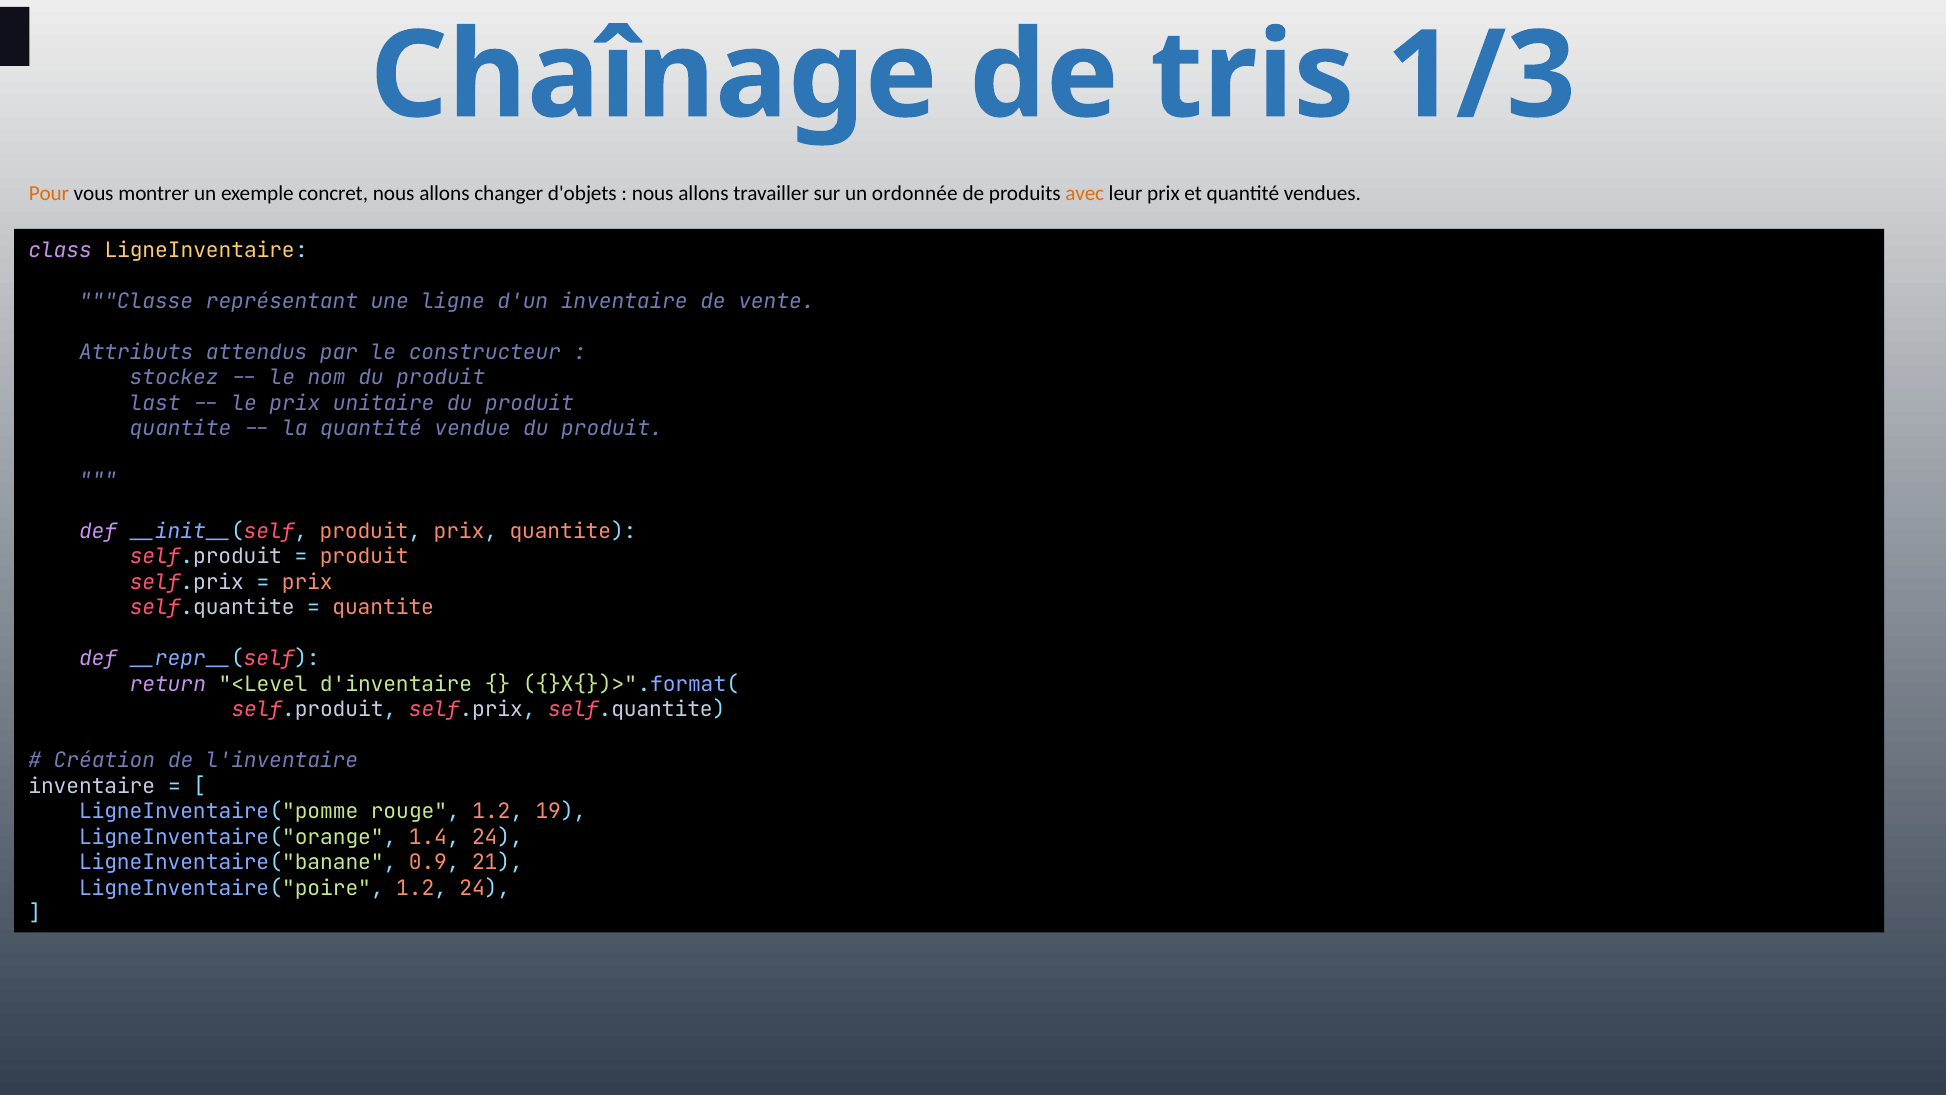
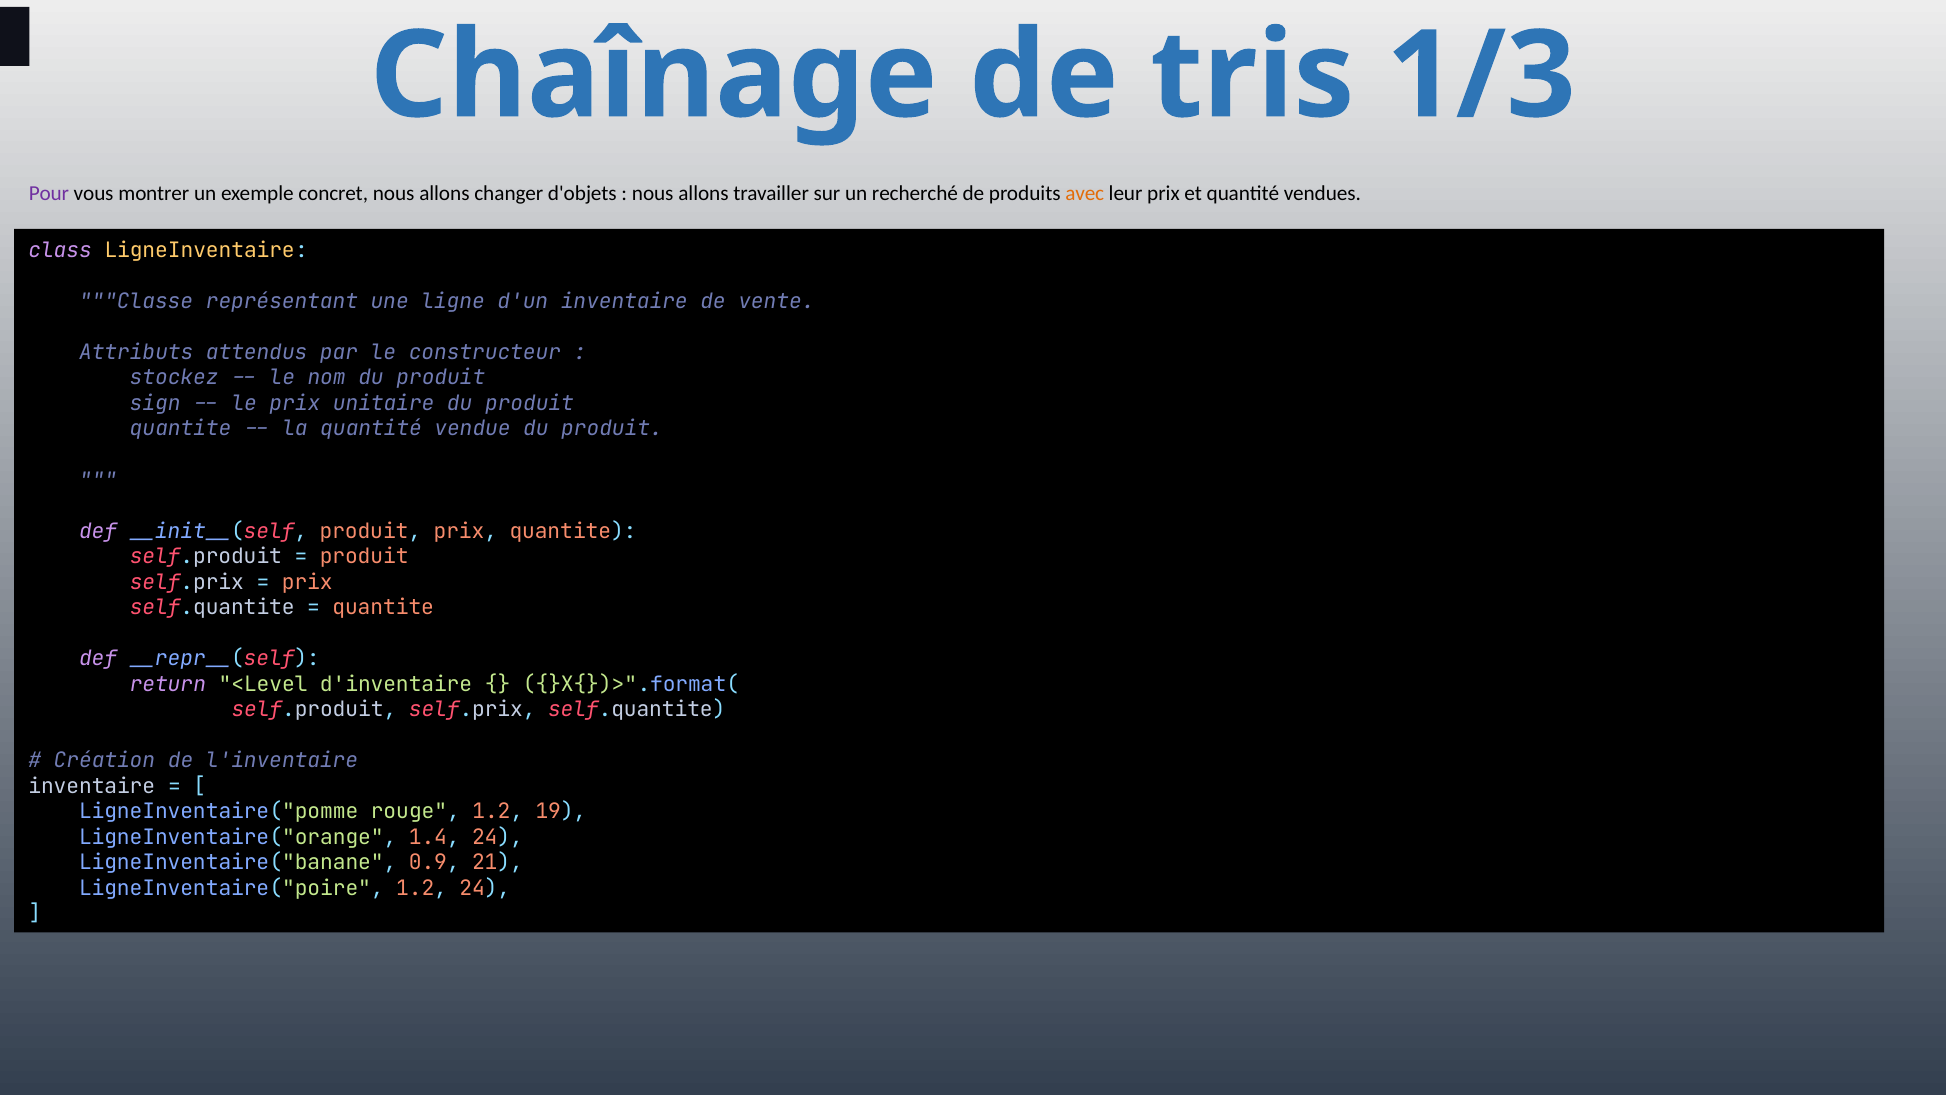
Pour colour: orange -> purple
ordonnée: ordonnée -> recherché
last: last -> sign
